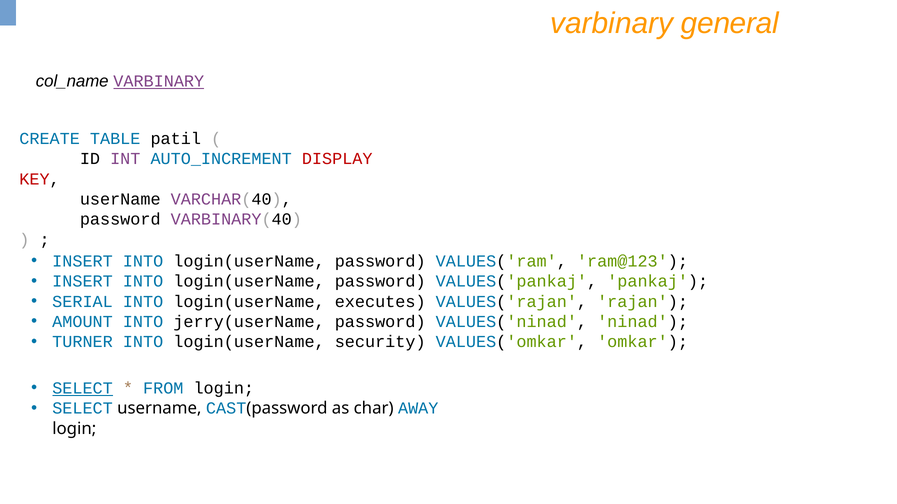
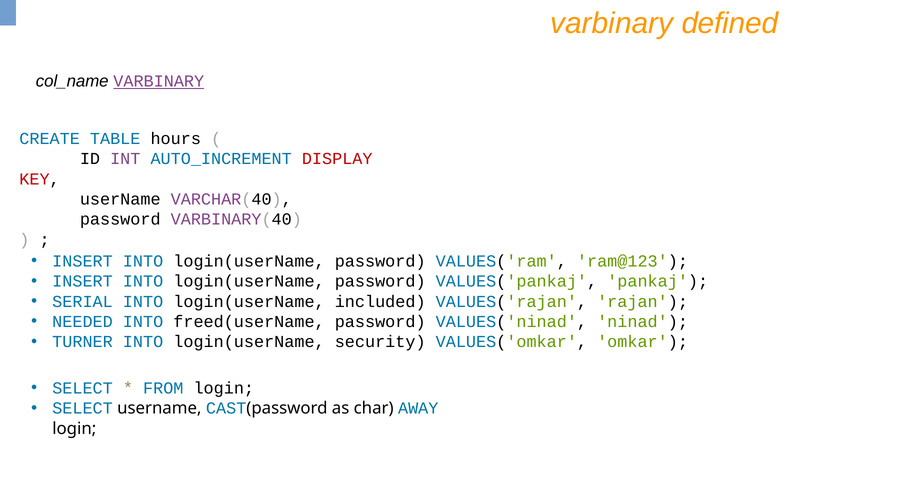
general: general -> defined
patil: patil -> hours
executes: executes -> included
AMOUNT: AMOUNT -> NEEDED
jerry(userName: jerry(userName -> freed(userName
SELECT at (83, 389) underline: present -> none
